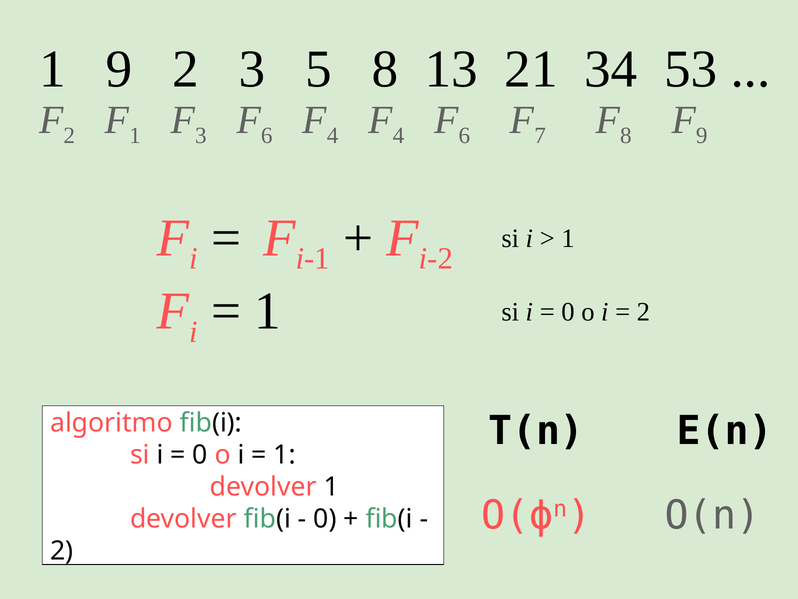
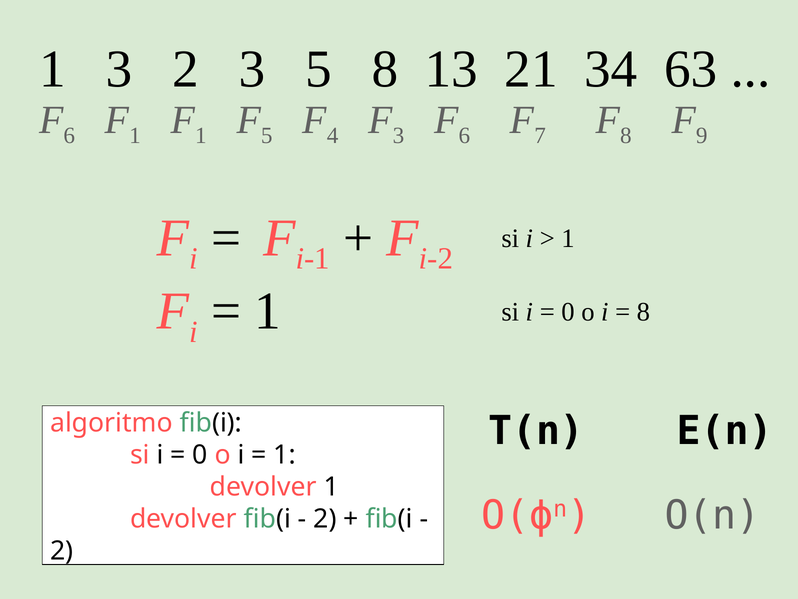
1 9: 9 -> 3
53: 53 -> 63
2 at (69, 135): 2 -> 6
3 at (201, 135): 3 -> 1
6 at (267, 135): 6 -> 5
4 at (398, 135): 4 -> 3
2 at (643, 311): 2 -> 8
0 at (325, 519): 0 -> 2
